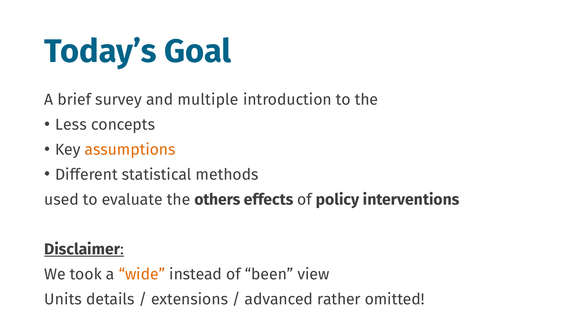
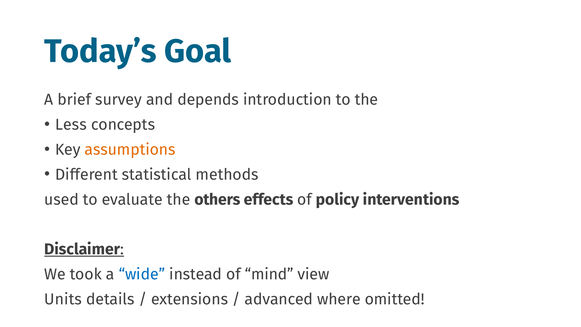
multiple: multiple -> depends
wide colour: orange -> blue
been: been -> mind
rather: rather -> where
